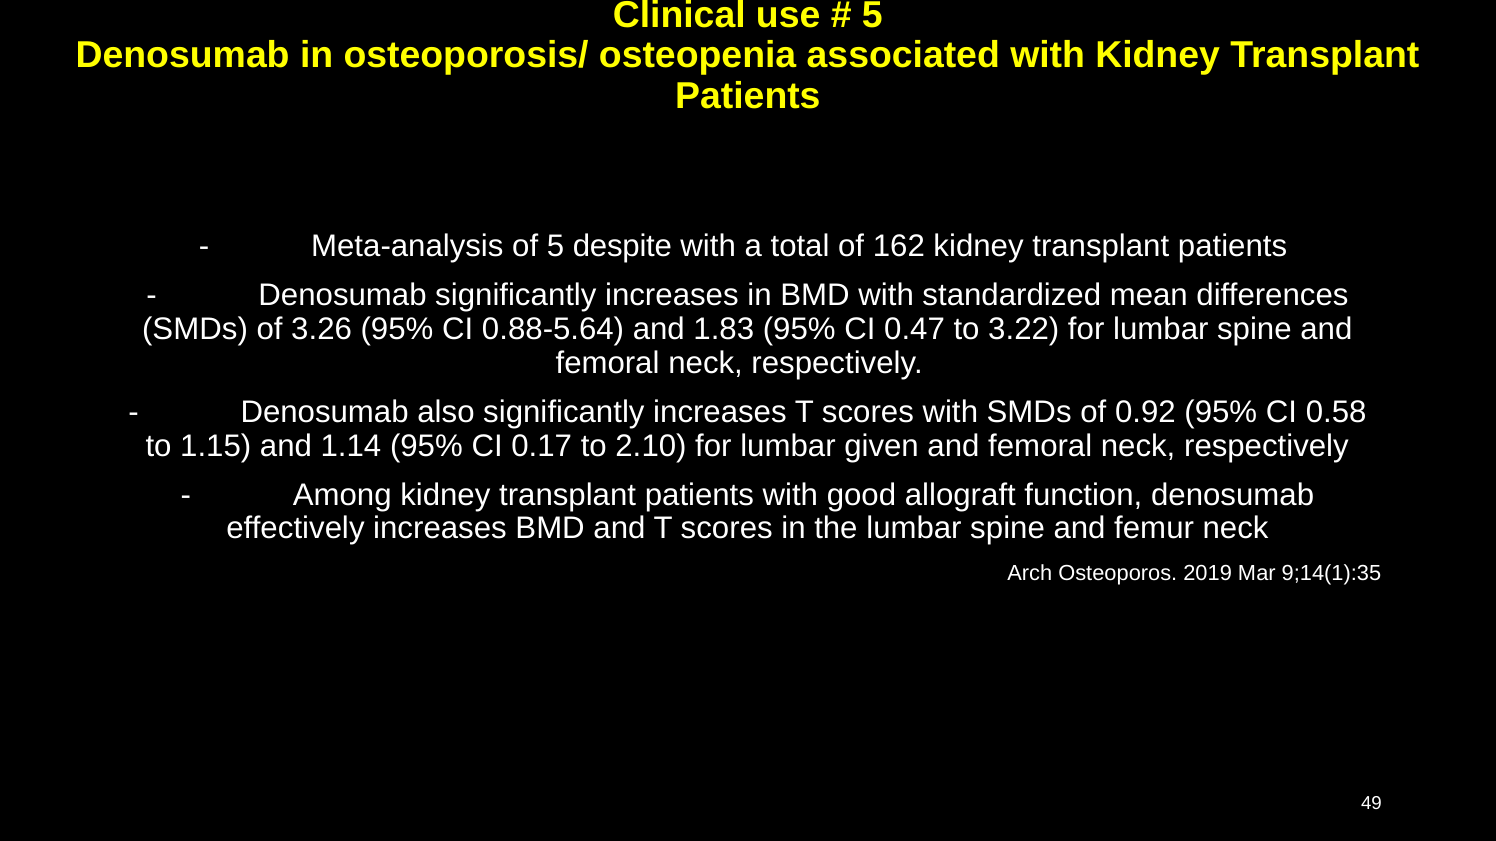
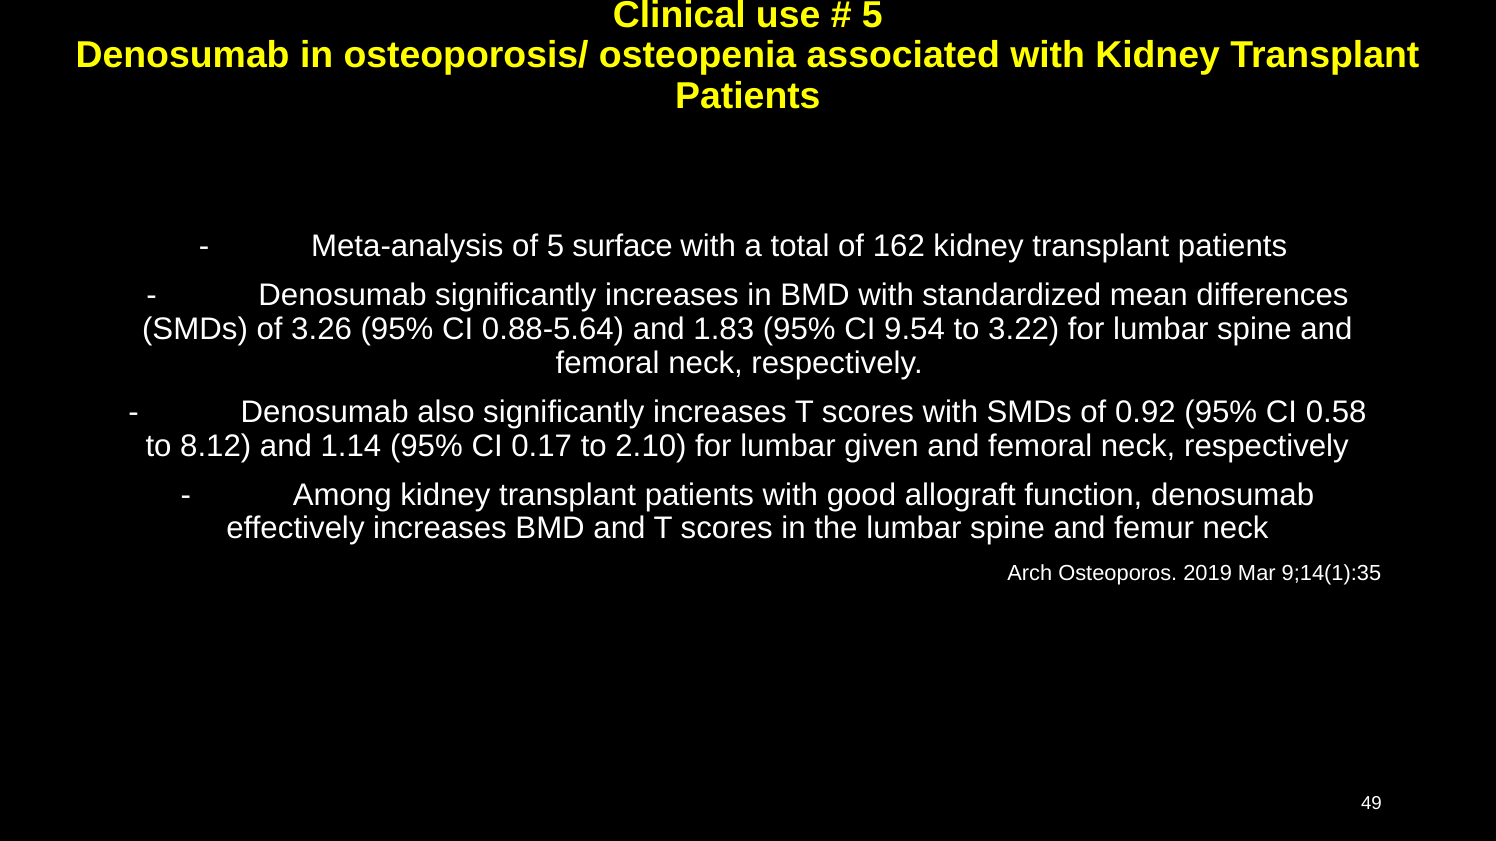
despite: despite -> surface
0.47: 0.47 -> 9.54
1.15: 1.15 -> 8.12
